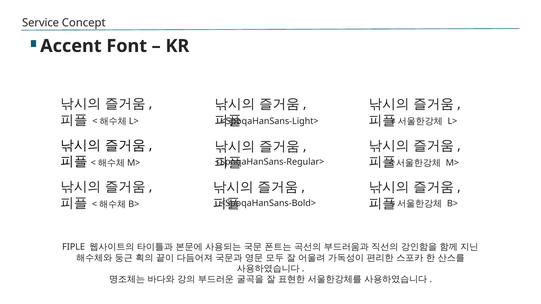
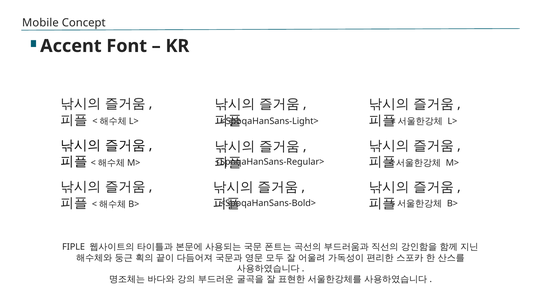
Service: Service -> Mobile
